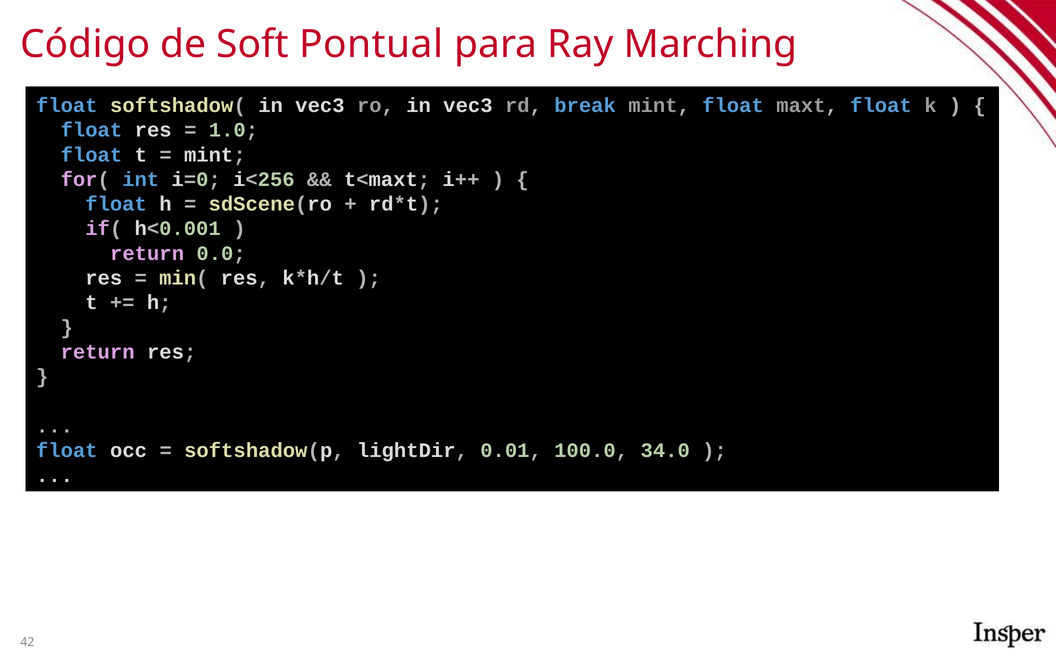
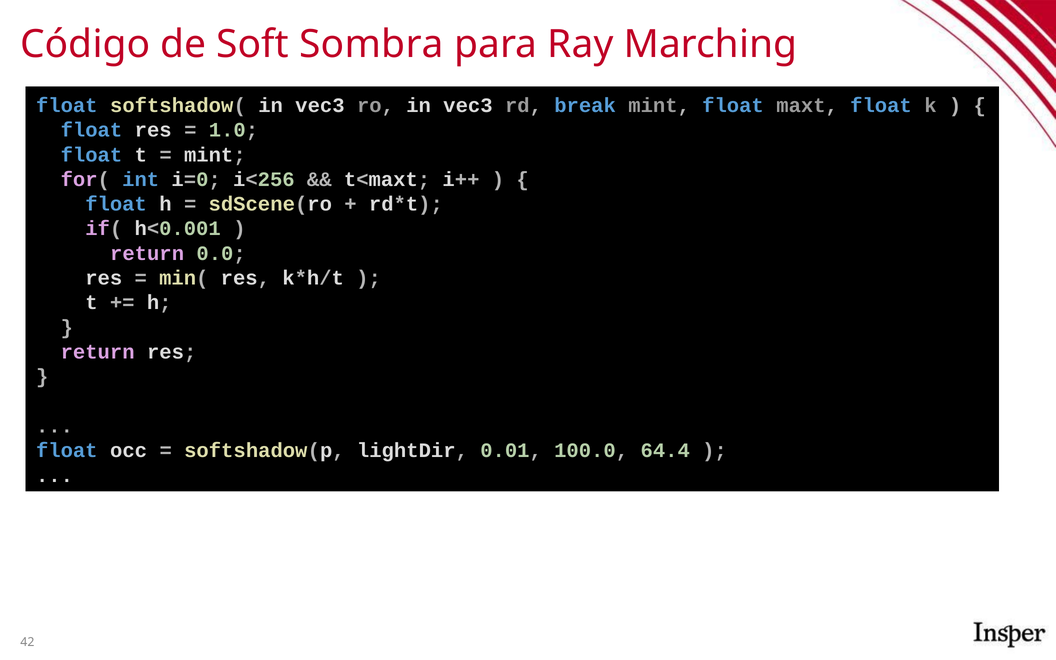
Pontual: Pontual -> Sombra
34.0: 34.0 -> 64.4
